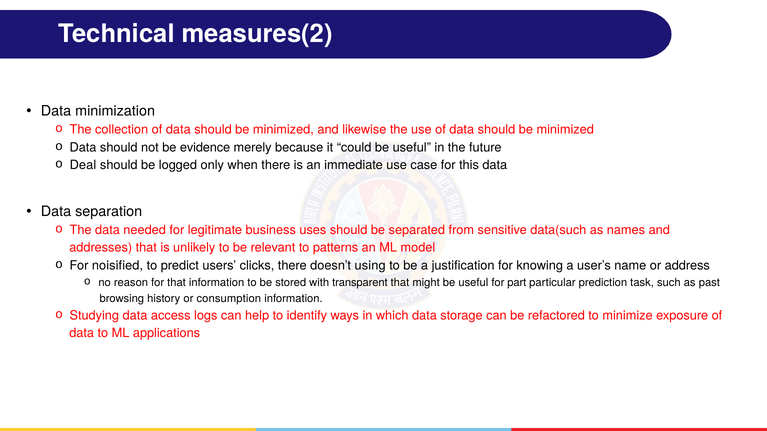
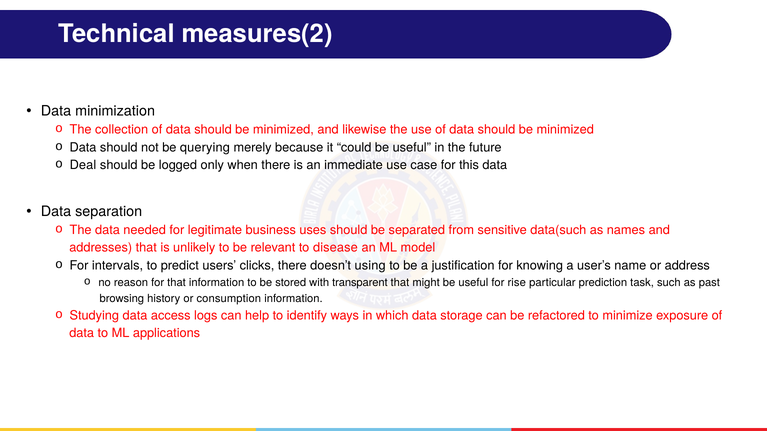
evidence: evidence -> querying
patterns: patterns -> disease
noisified: noisified -> intervals
part: part -> rise
